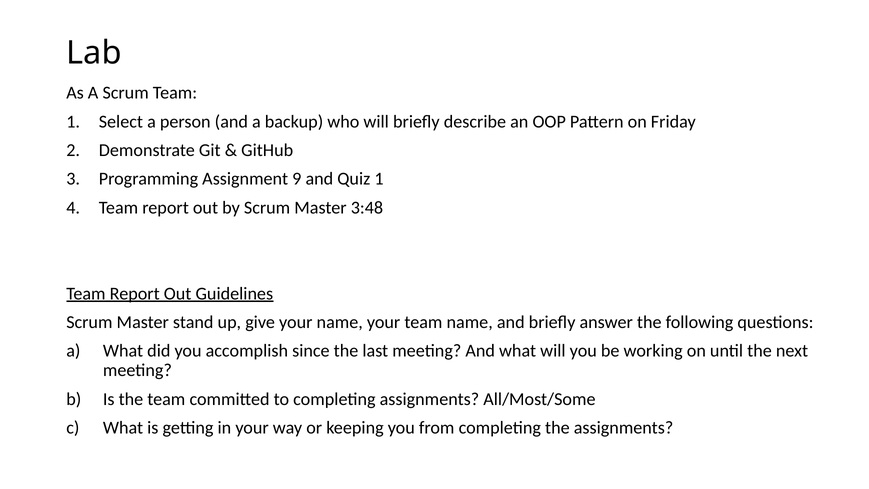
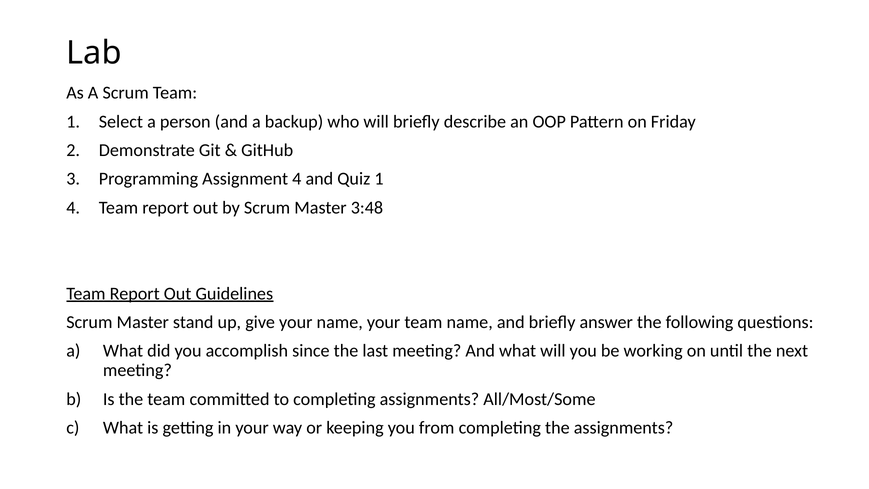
Assignment 9: 9 -> 4
